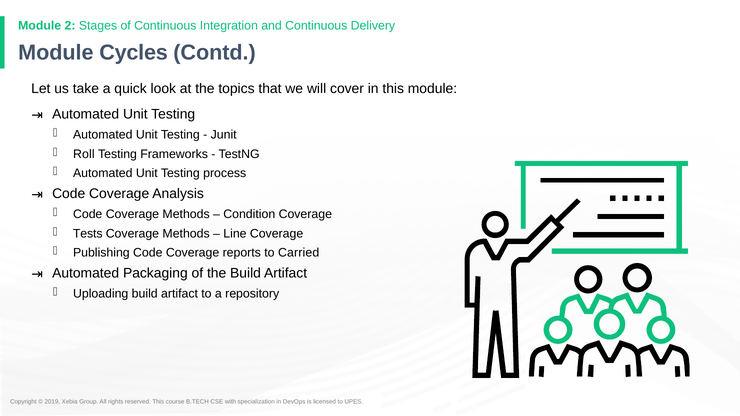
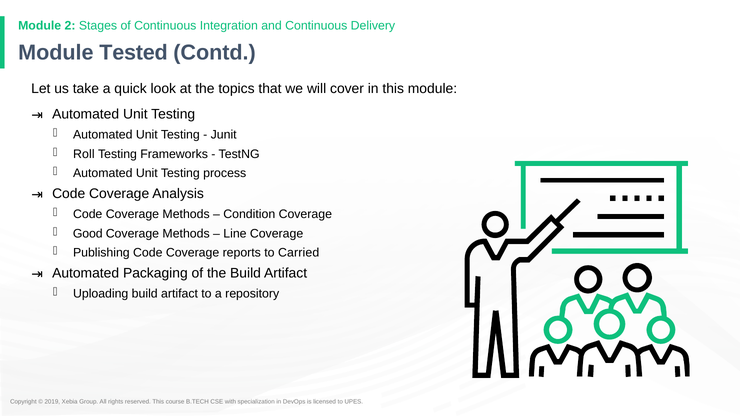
Cycles: Cycles -> Tested
Tests: Tests -> Good
